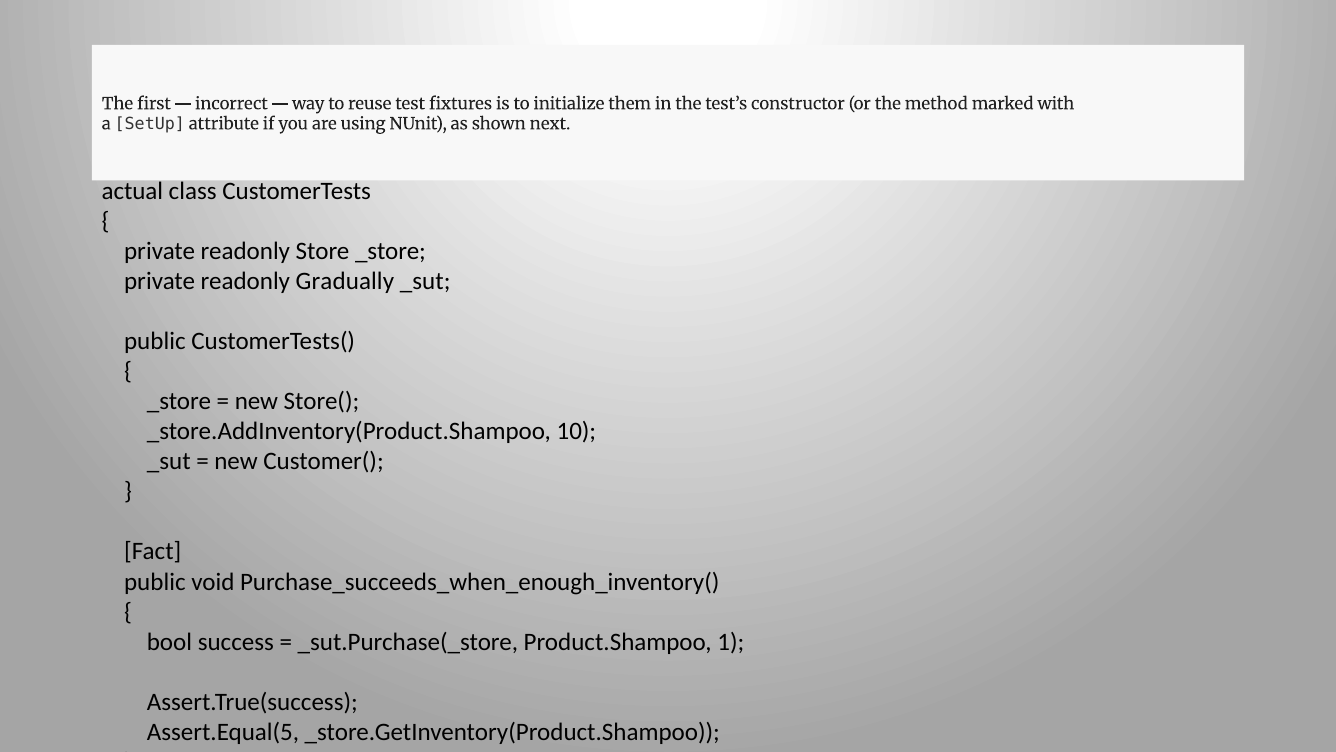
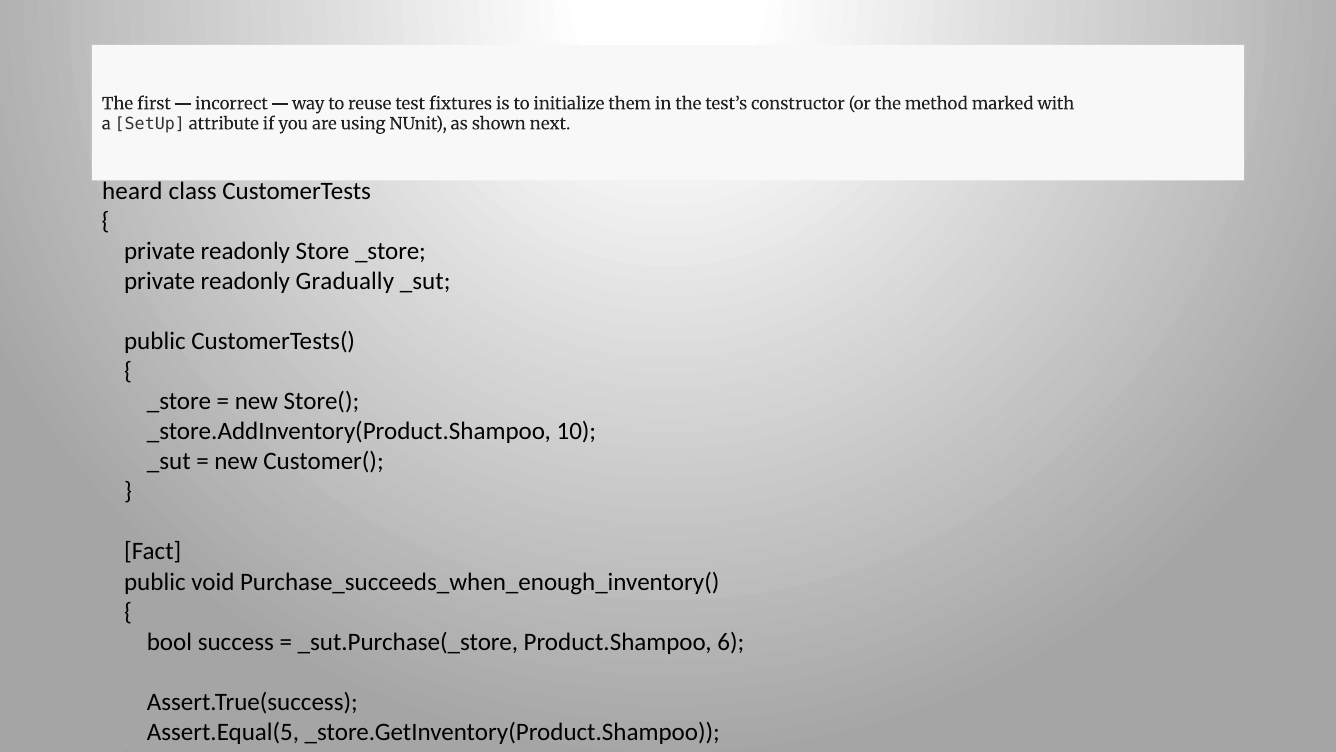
actual: actual -> heard
1: 1 -> 6
